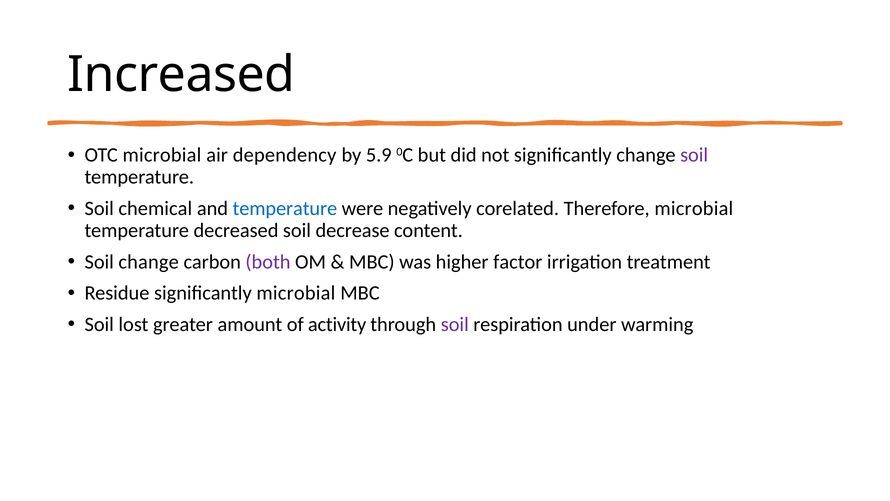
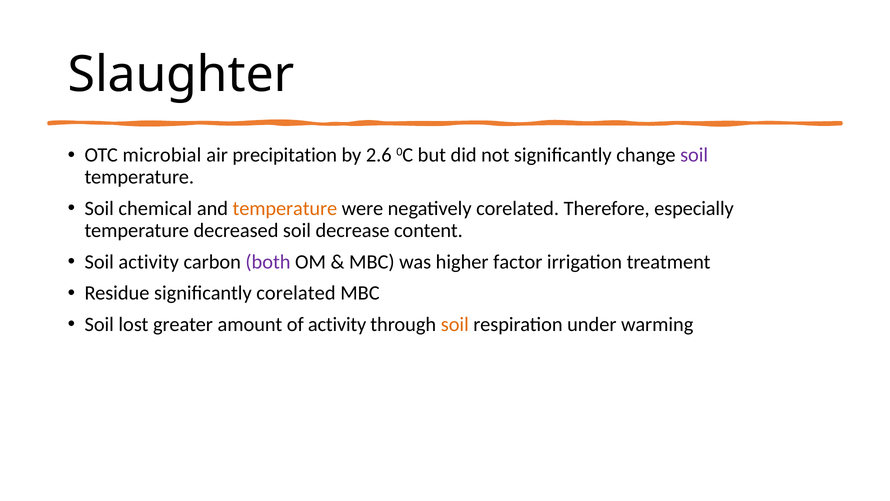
Increased: Increased -> Slaughter
dependency: dependency -> precipitation
5.9: 5.9 -> 2.6
temperature at (285, 208) colour: blue -> orange
Therefore microbial: microbial -> especially
Soil change: change -> activity
significantly microbial: microbial -> corelated
soil at (455, 324) colour: purple -> orange
